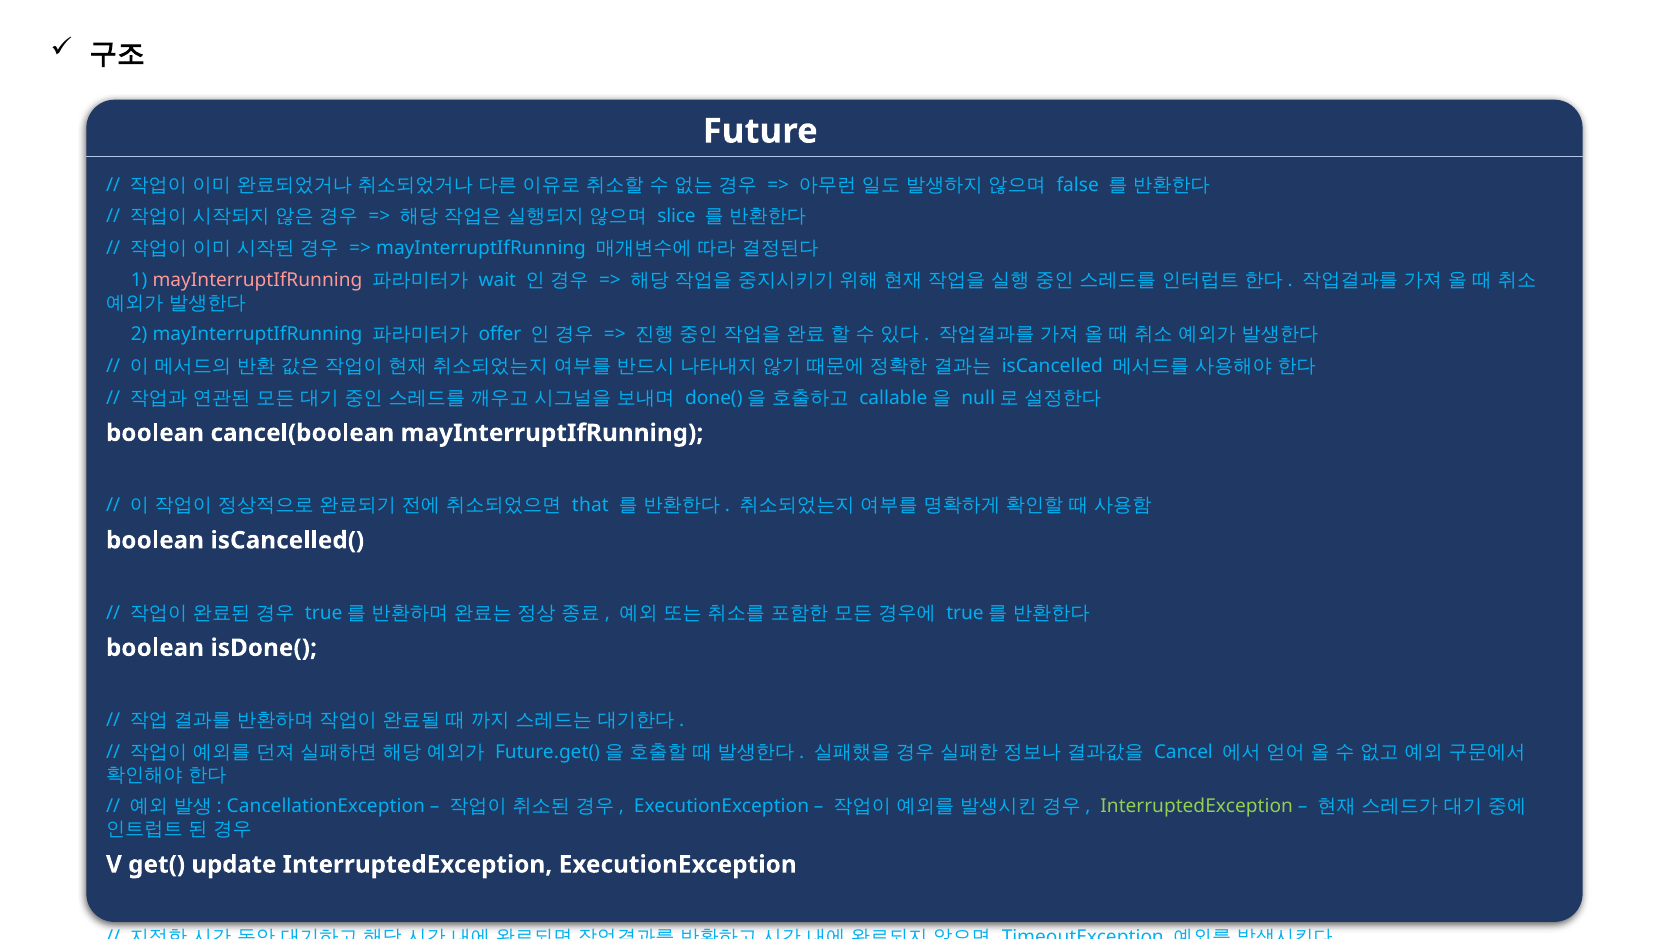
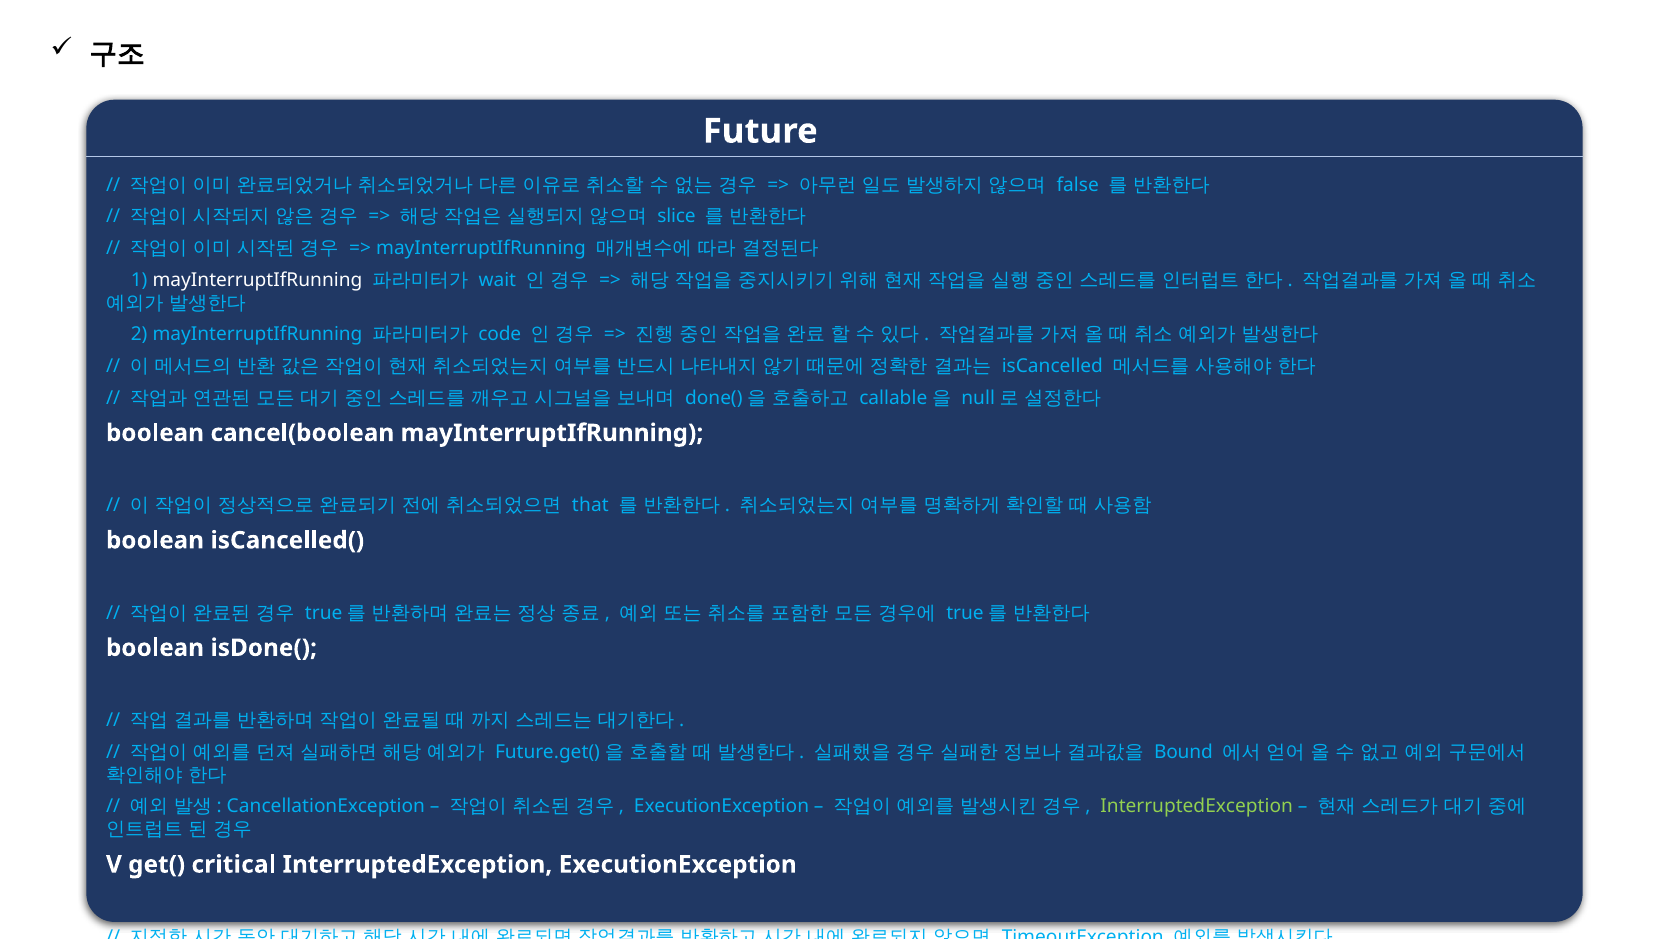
mayInterruptIfRunning at (257, 280) colour: pink -> white
offer: offer -> code
Cancel: Cancel -> Bound
update: update -> critical
